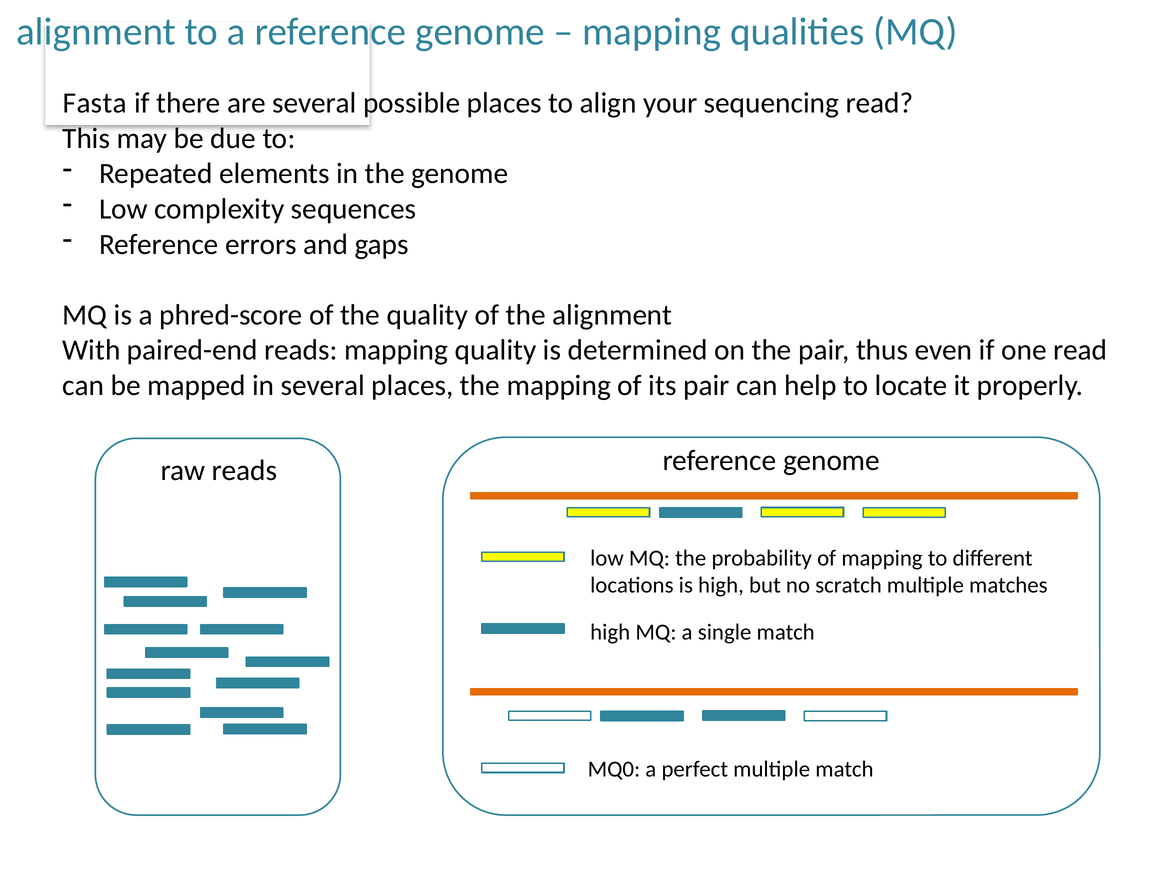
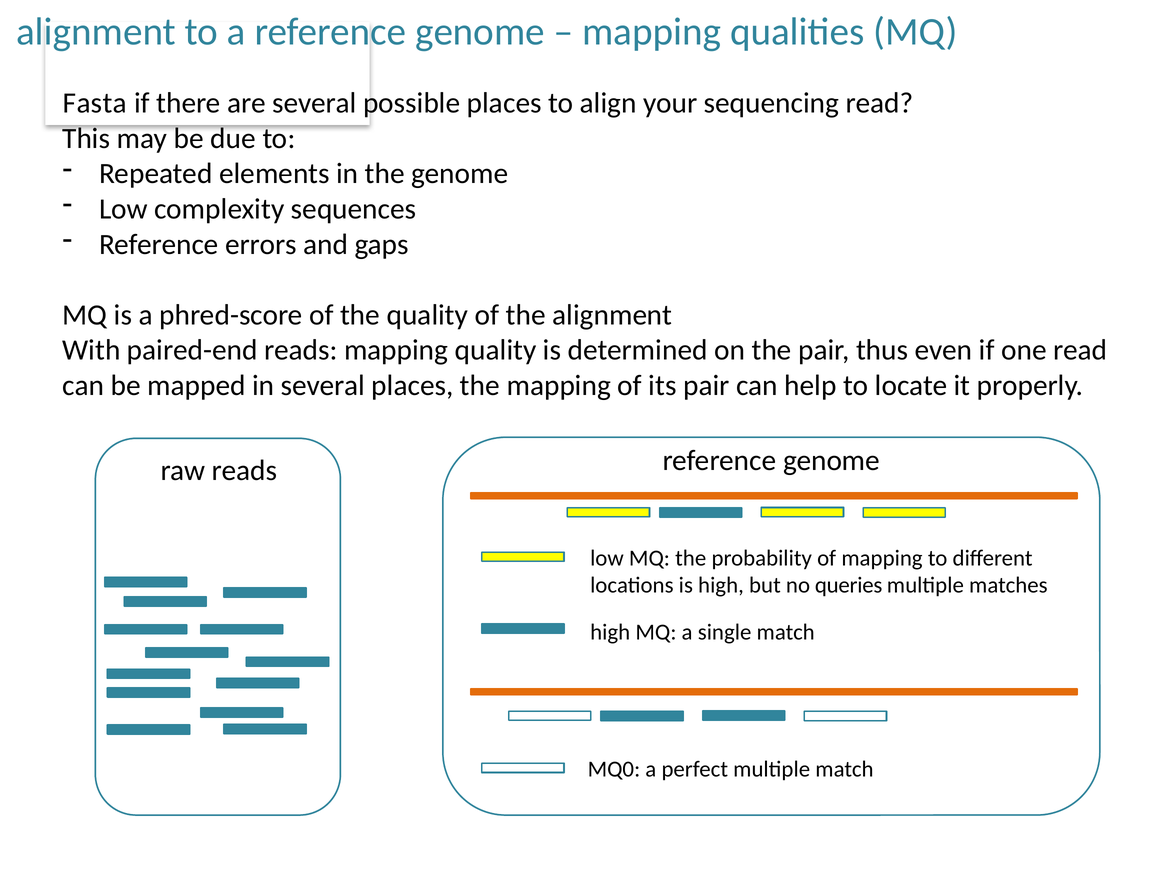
scratch: scratch -> queries
